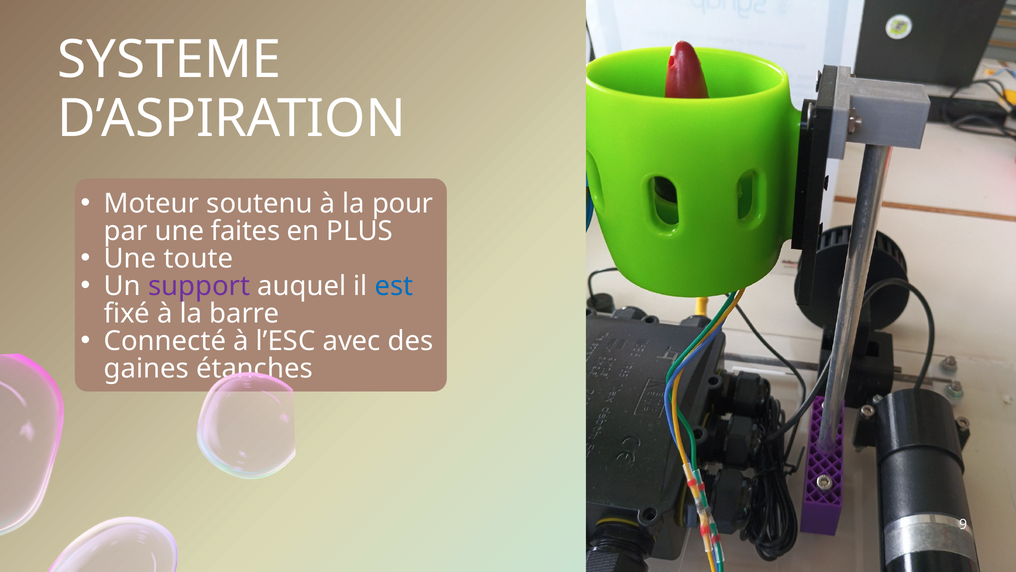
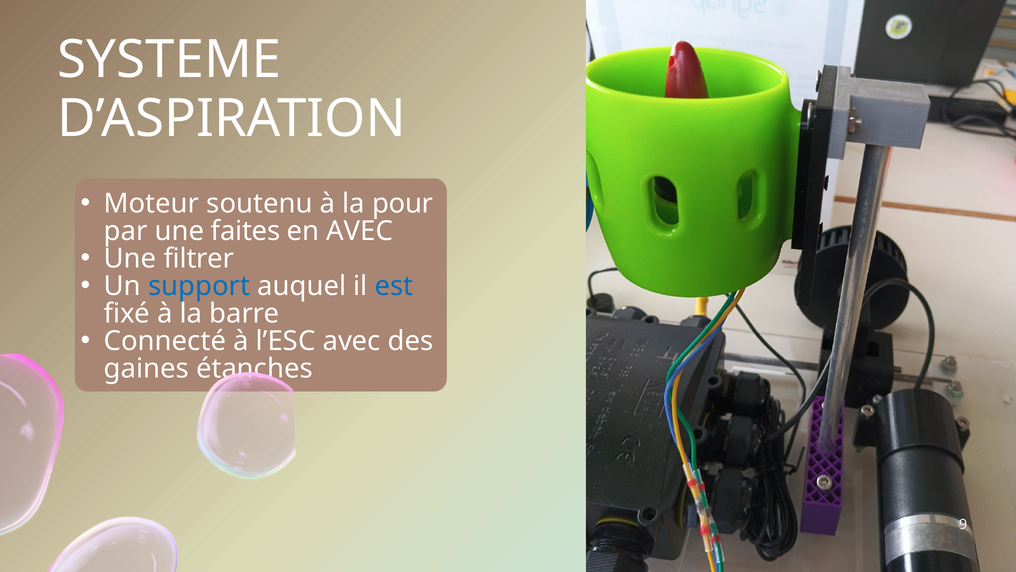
en PLUS: PLUS -> AVEC
toute: toute -> filtrer
support colour: purple -> blue
